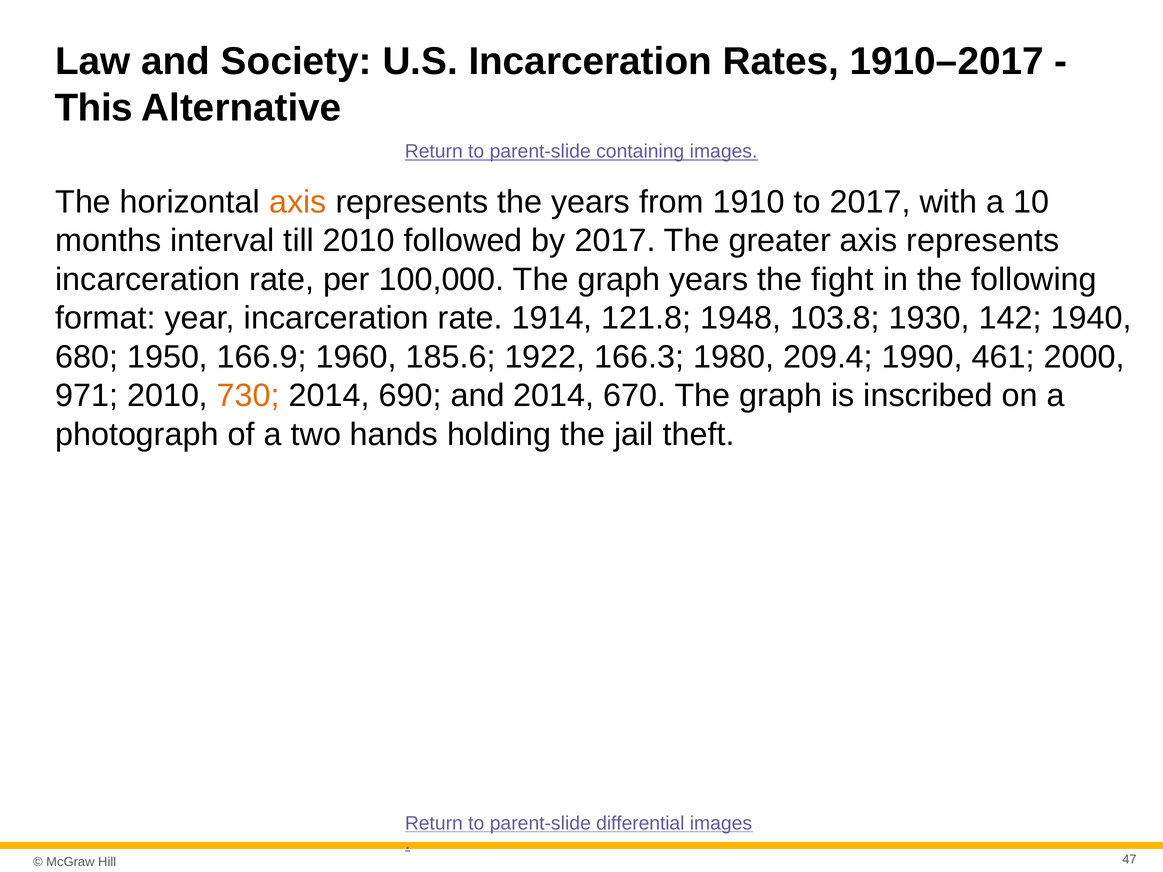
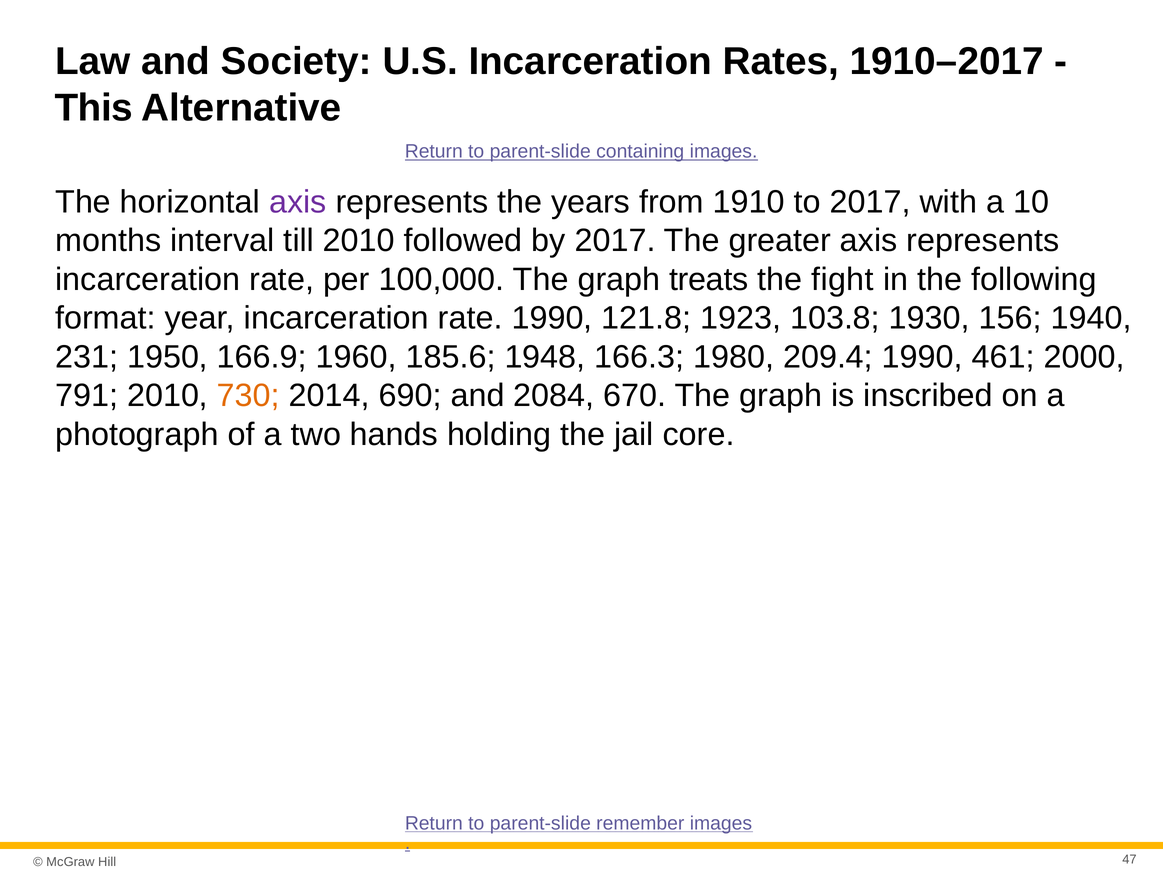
axis at (298, 202) colour: orange -> purple
graph years: years -> treats
rate 1914: 1914 -> 1990
1948: 1948 -> 1923
142: 142 -> 156
680: 680 -> 231
1922: 1922 -> 1948
971: 971 -> 791
and 2014: 2014 -> 2084
theft: theft -> core
differential: differential -> remember
